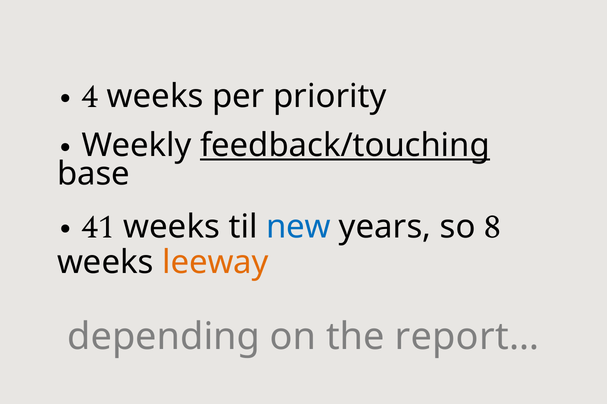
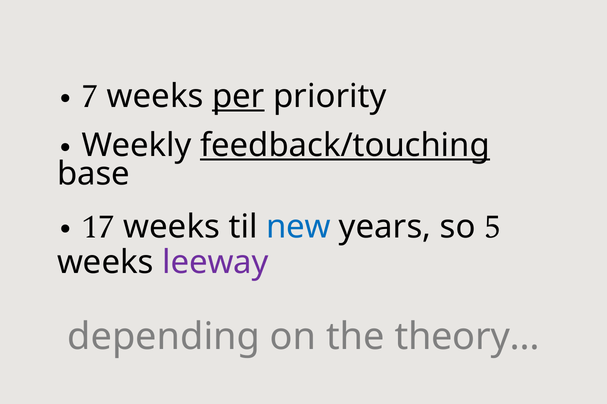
4: 4 -> 7
per underline: none -> present
41: 41 -> 17
8: 8 -> 5
leeway colour: orange -> purple
report…: report… -> theory…
